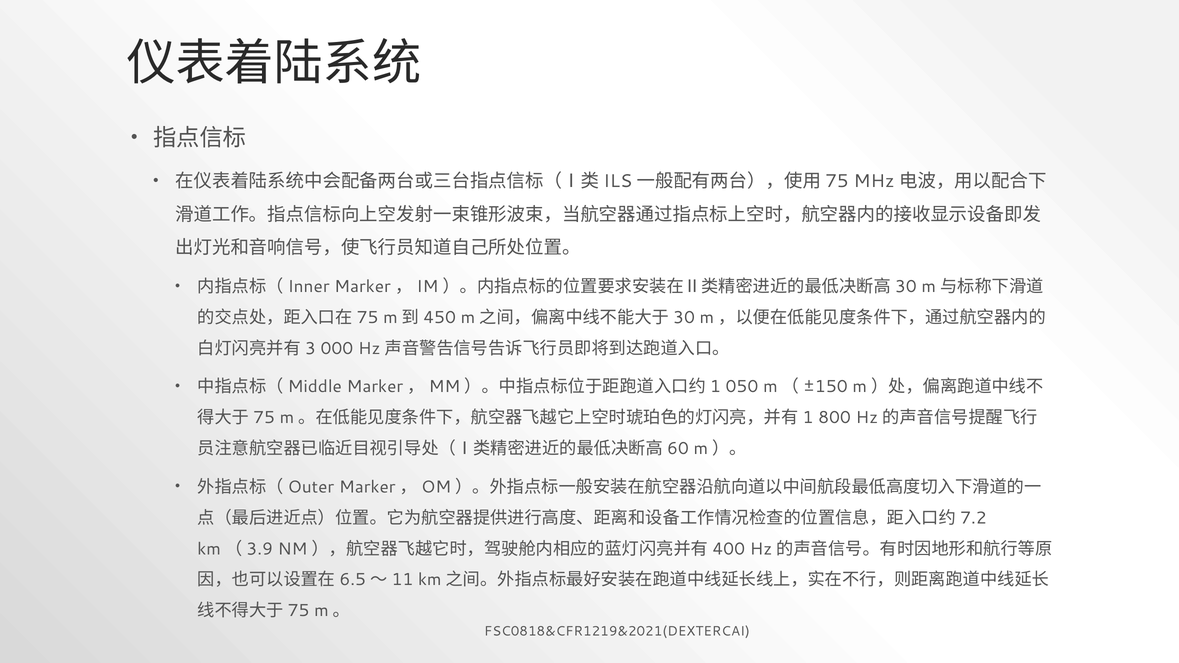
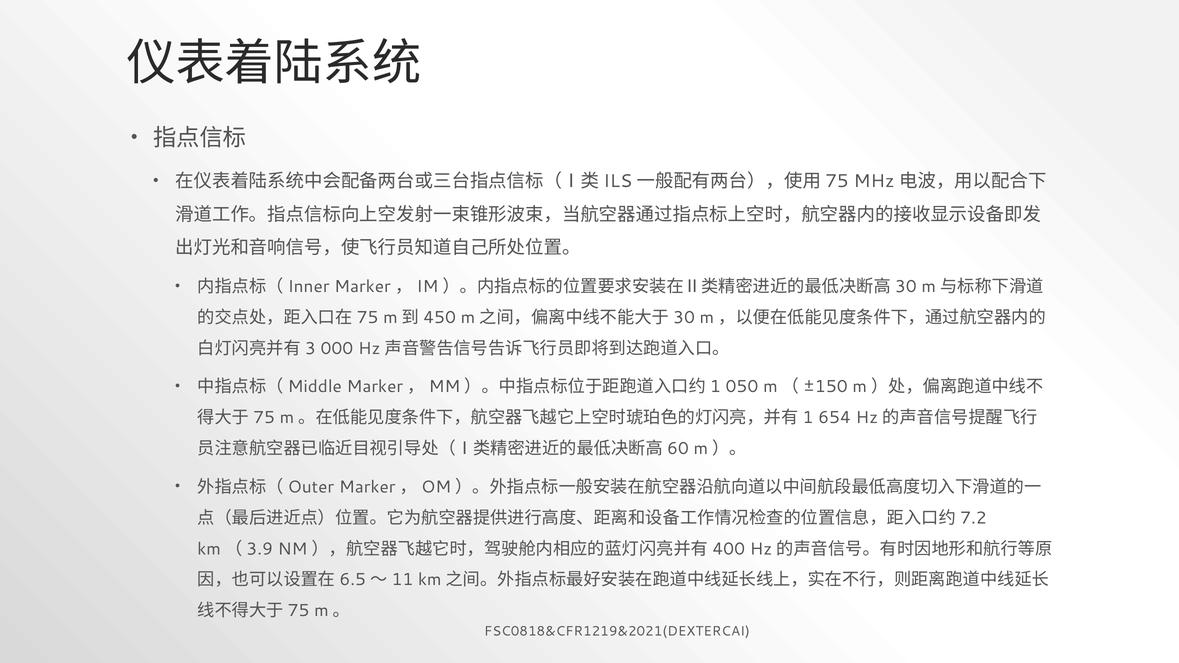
800: 800 -> 654
